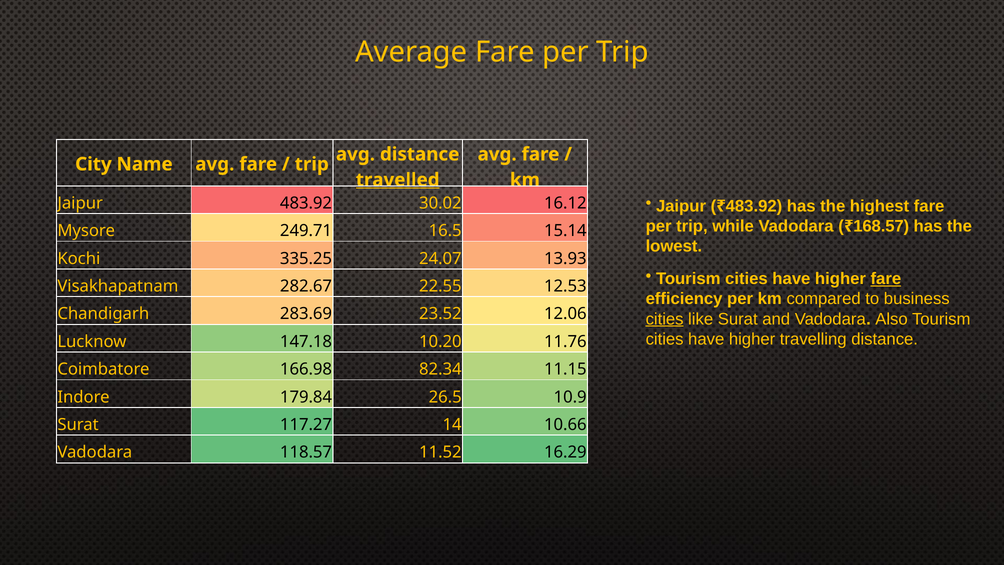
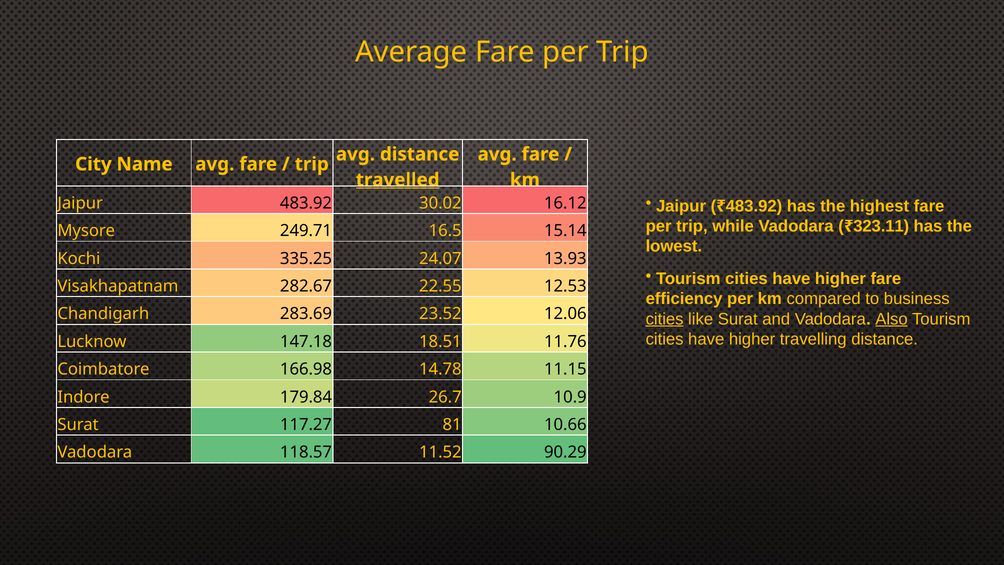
168.57: 168.57 -> 323.11
fare at (886, 279) underline: present -> none
Also underline: none -> present
10.20: 10.20 -> 18.51
82.34: 82.34 -> 14.78
26.5: 26.5 -> 26.7
14: 14 -> 81
16.29: 16.29 -> 90.29
